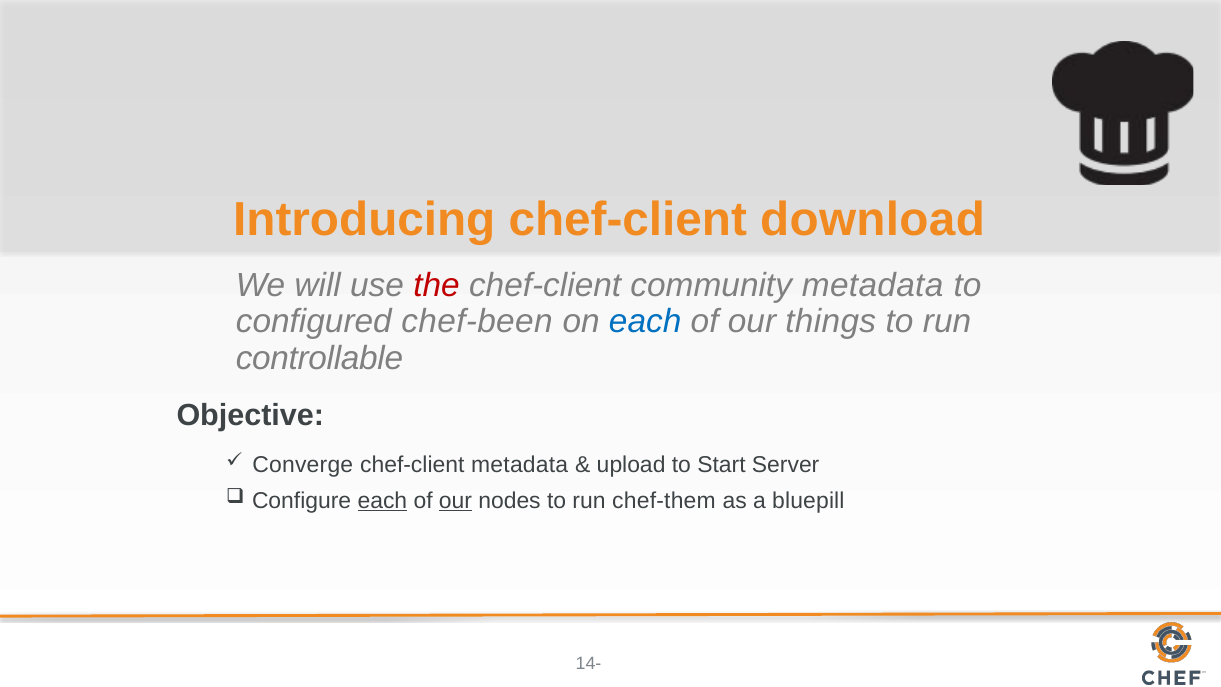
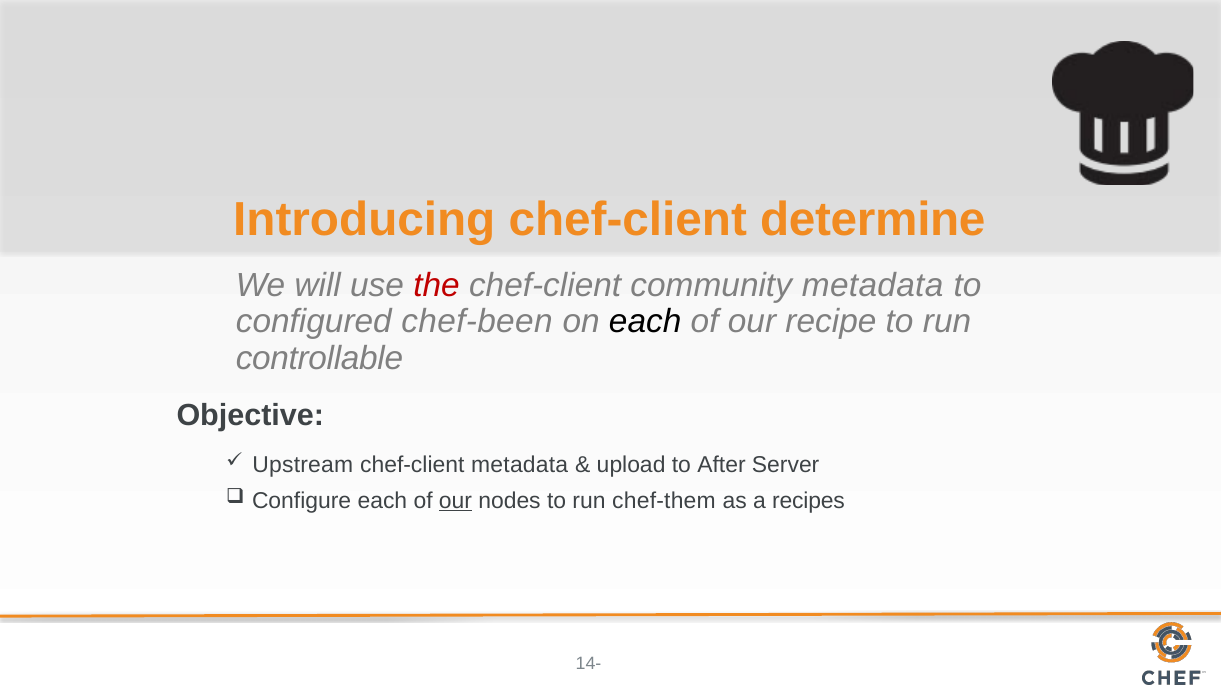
download: download -> determine
each at (645, 322) colour: blue -> black
things: things -> recipe
Converge: Converge -> Upstream
Start: Start -> After
each at (382, 500) underline: present -> none
bluepill: bluepill -> recipes
